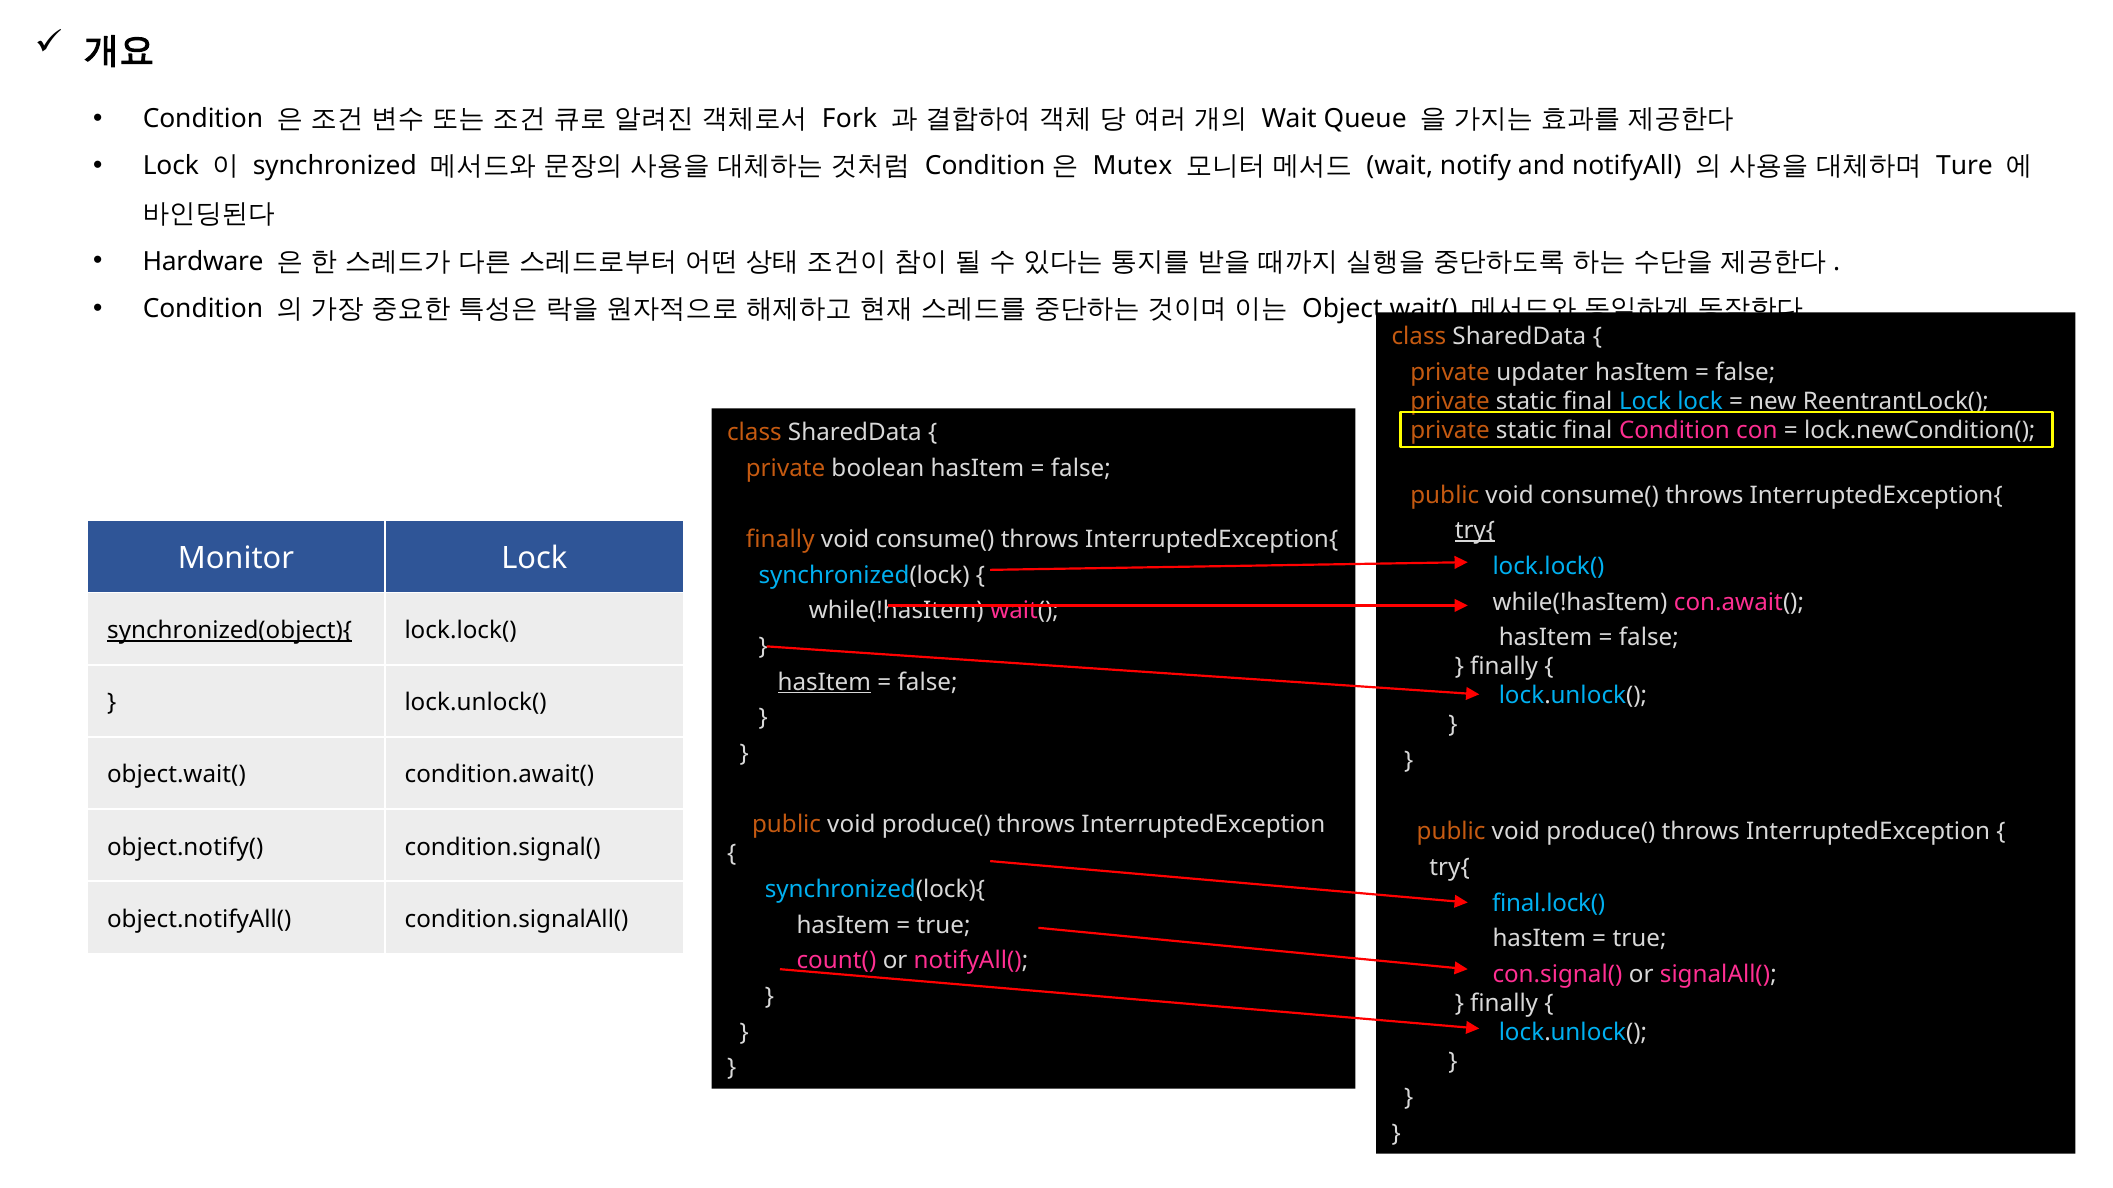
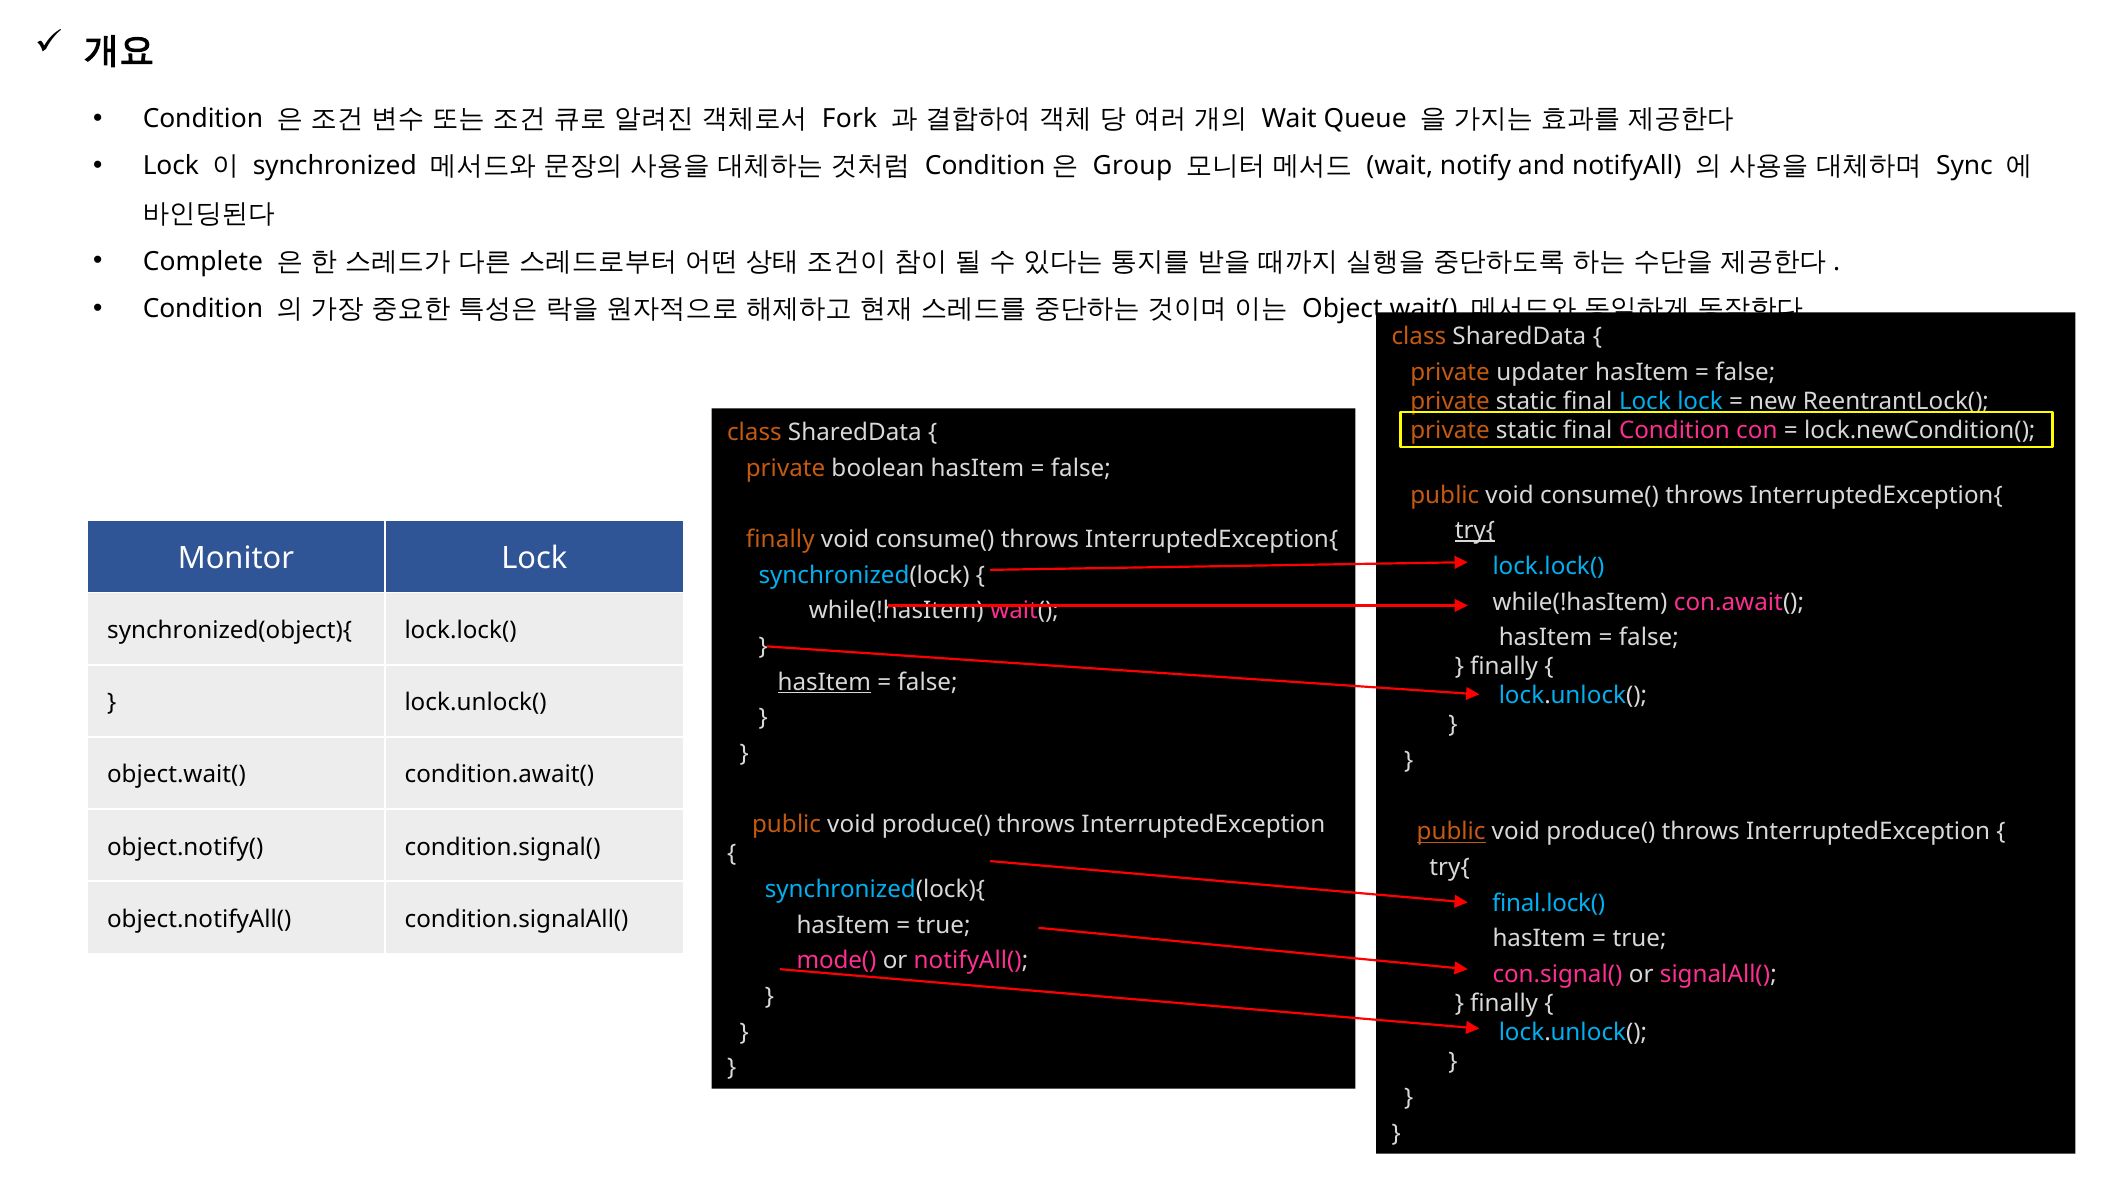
Mutex: Mutex -> Group
Ture: Ture -> Sync
Hardware: Hardware -> Complete
synchronized(object){ underline: present -> none
public at (1451, 832) underline: none -> present
count(: count( -> mode(
